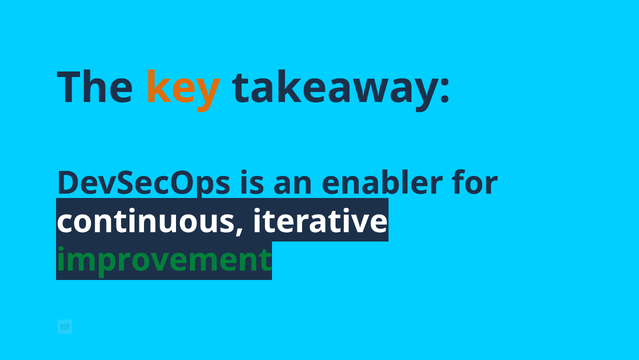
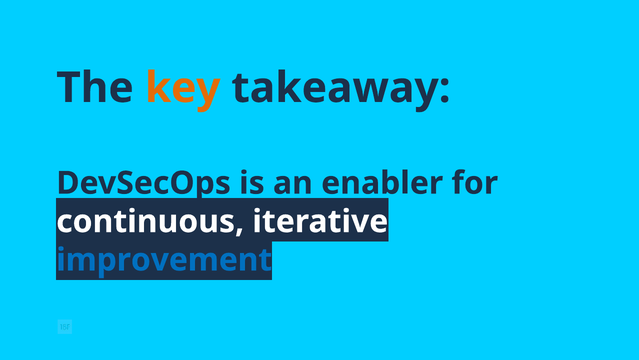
improvement colour: green -> blue
